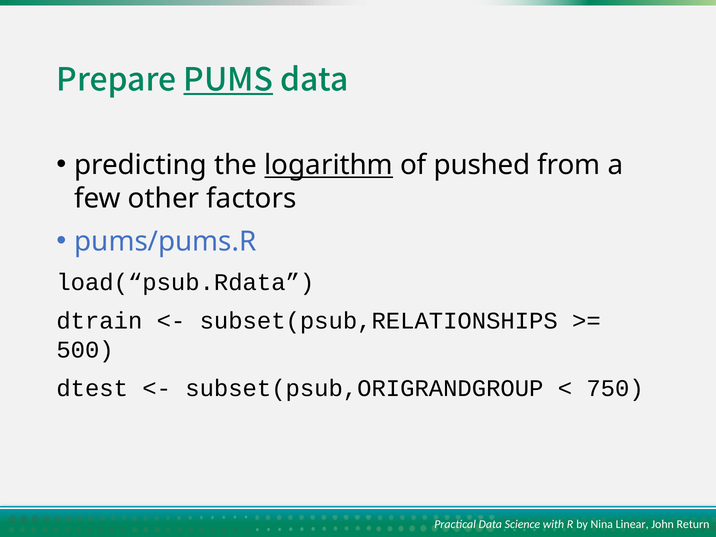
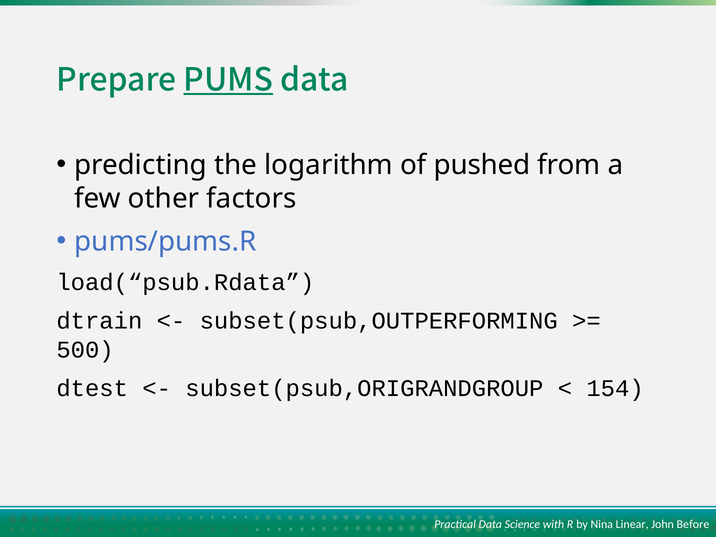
logarithm underline: present -> none
subset(psub,RELATIONSHIPS: subset(psub,RELATIONSHIPS -> subset(psub,OUTPERFORMING
750: 750 -> 154
Return: Return -> Before
